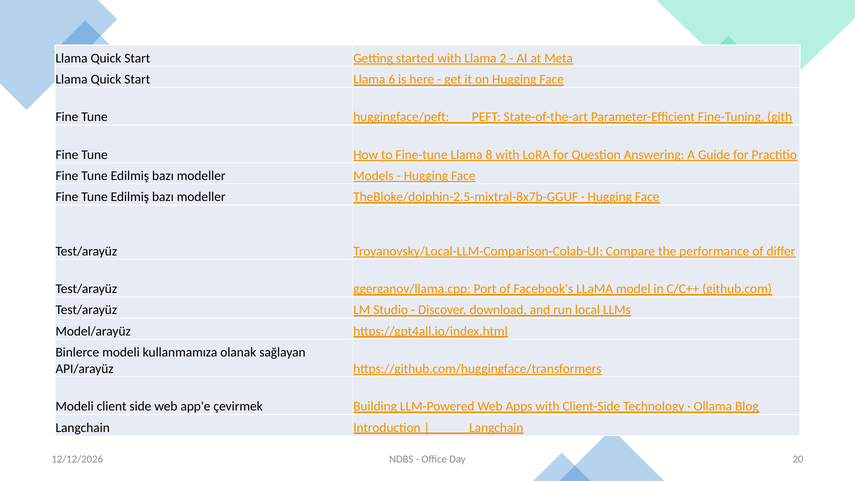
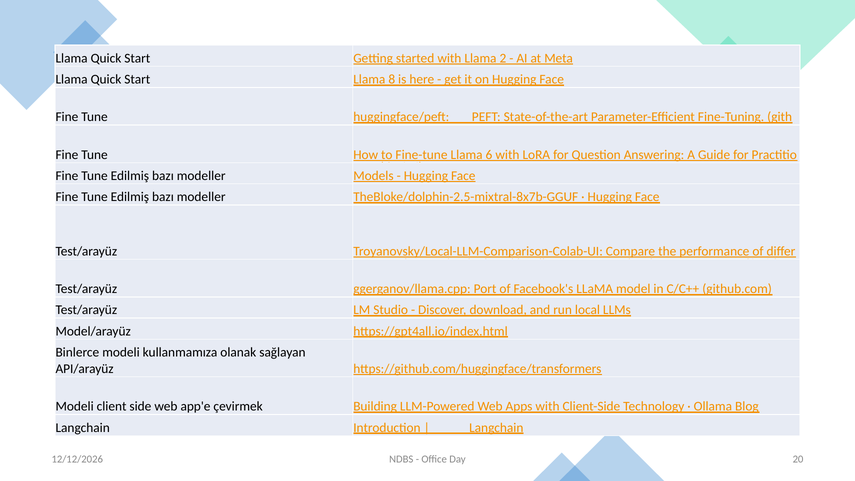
6: 6 -> 8
8: 8 -> 6
